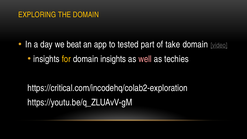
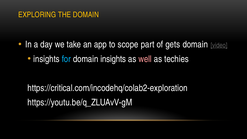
beat: beat -> take
tested: tested -> scope
take: take -> gets
for colour: yellow -> light blue
